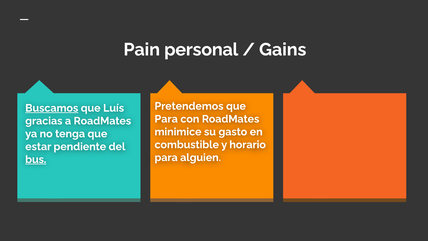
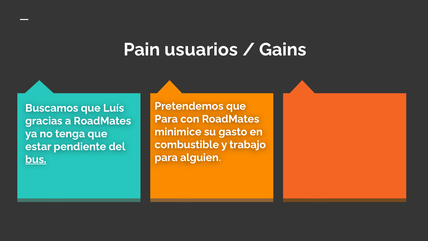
personal: personal -> usuarios
Buscamos underline: present -> none
horario: horario -> trabajo
